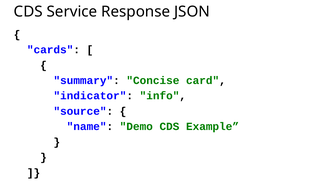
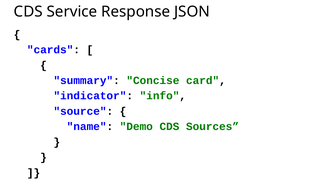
Example: Example -> Sources
